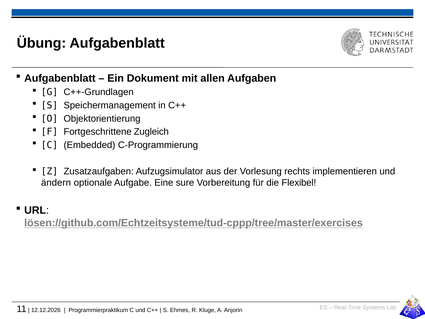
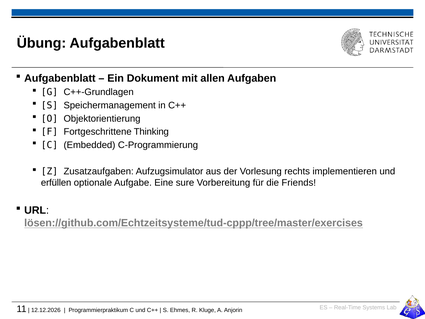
Zugleich: Zugleich -> Thinking
ändern: ändern -> erfüllen
Flexibel: Flexibel -> Friends
